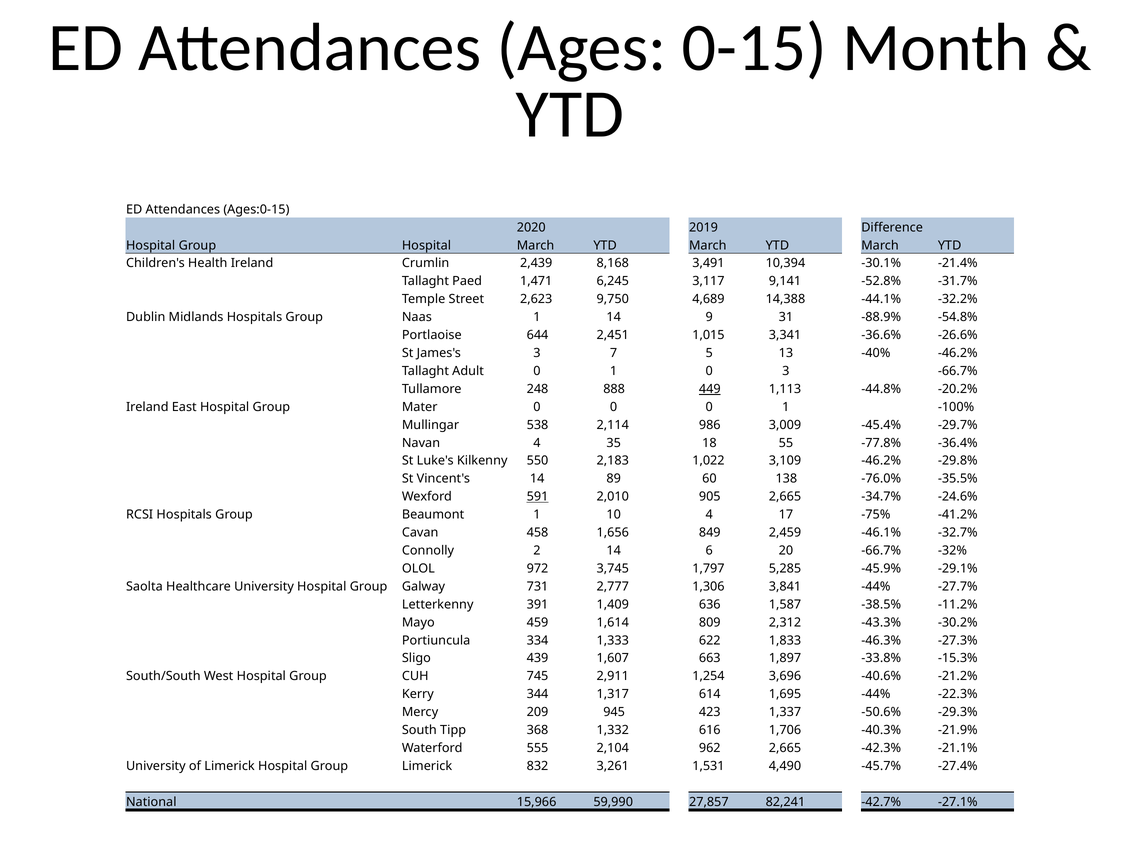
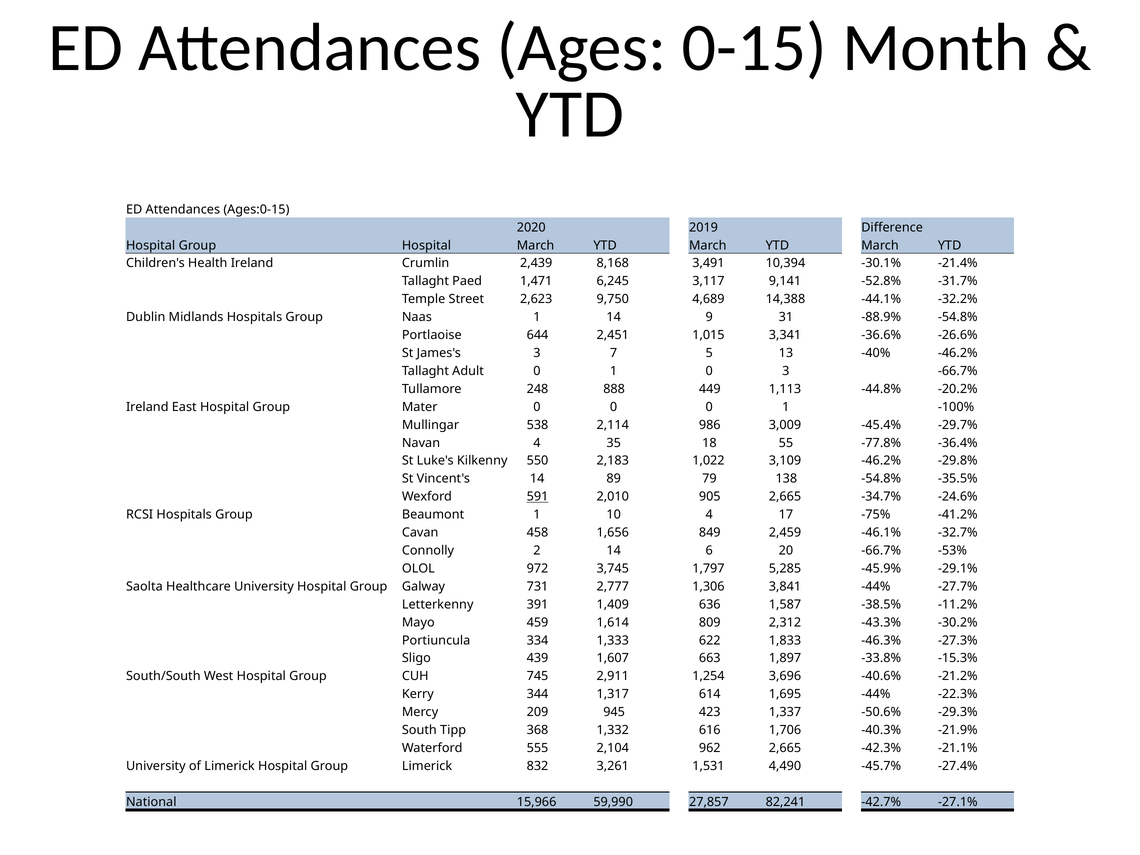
449 underline: present -> none
60: 60 -> 79
138 -76.0%: -76.0% -> -54.8%
-32%: -32% -> -53%
